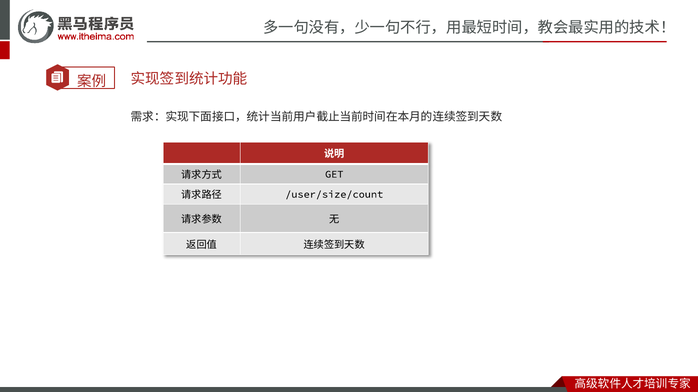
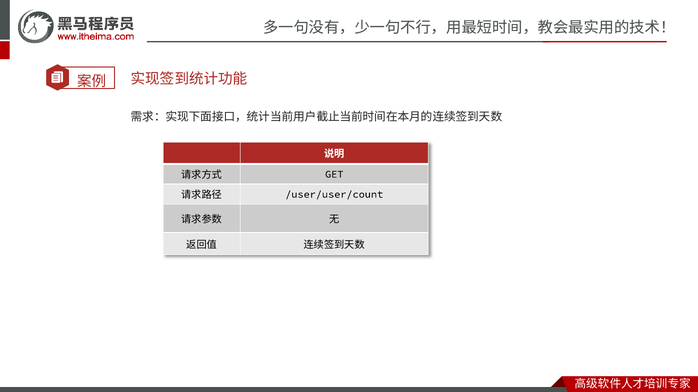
/user/size/count: /user/size/count -> /user/user/count
